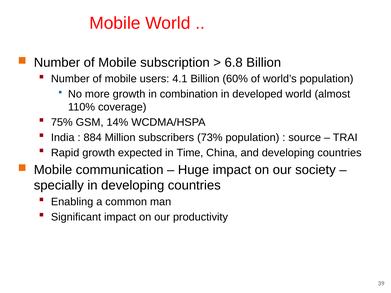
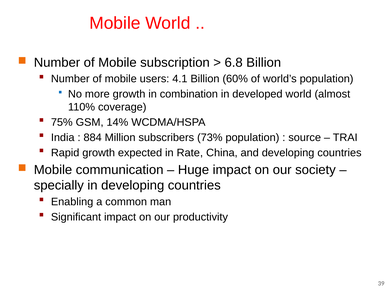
Time: Time -> Rate
